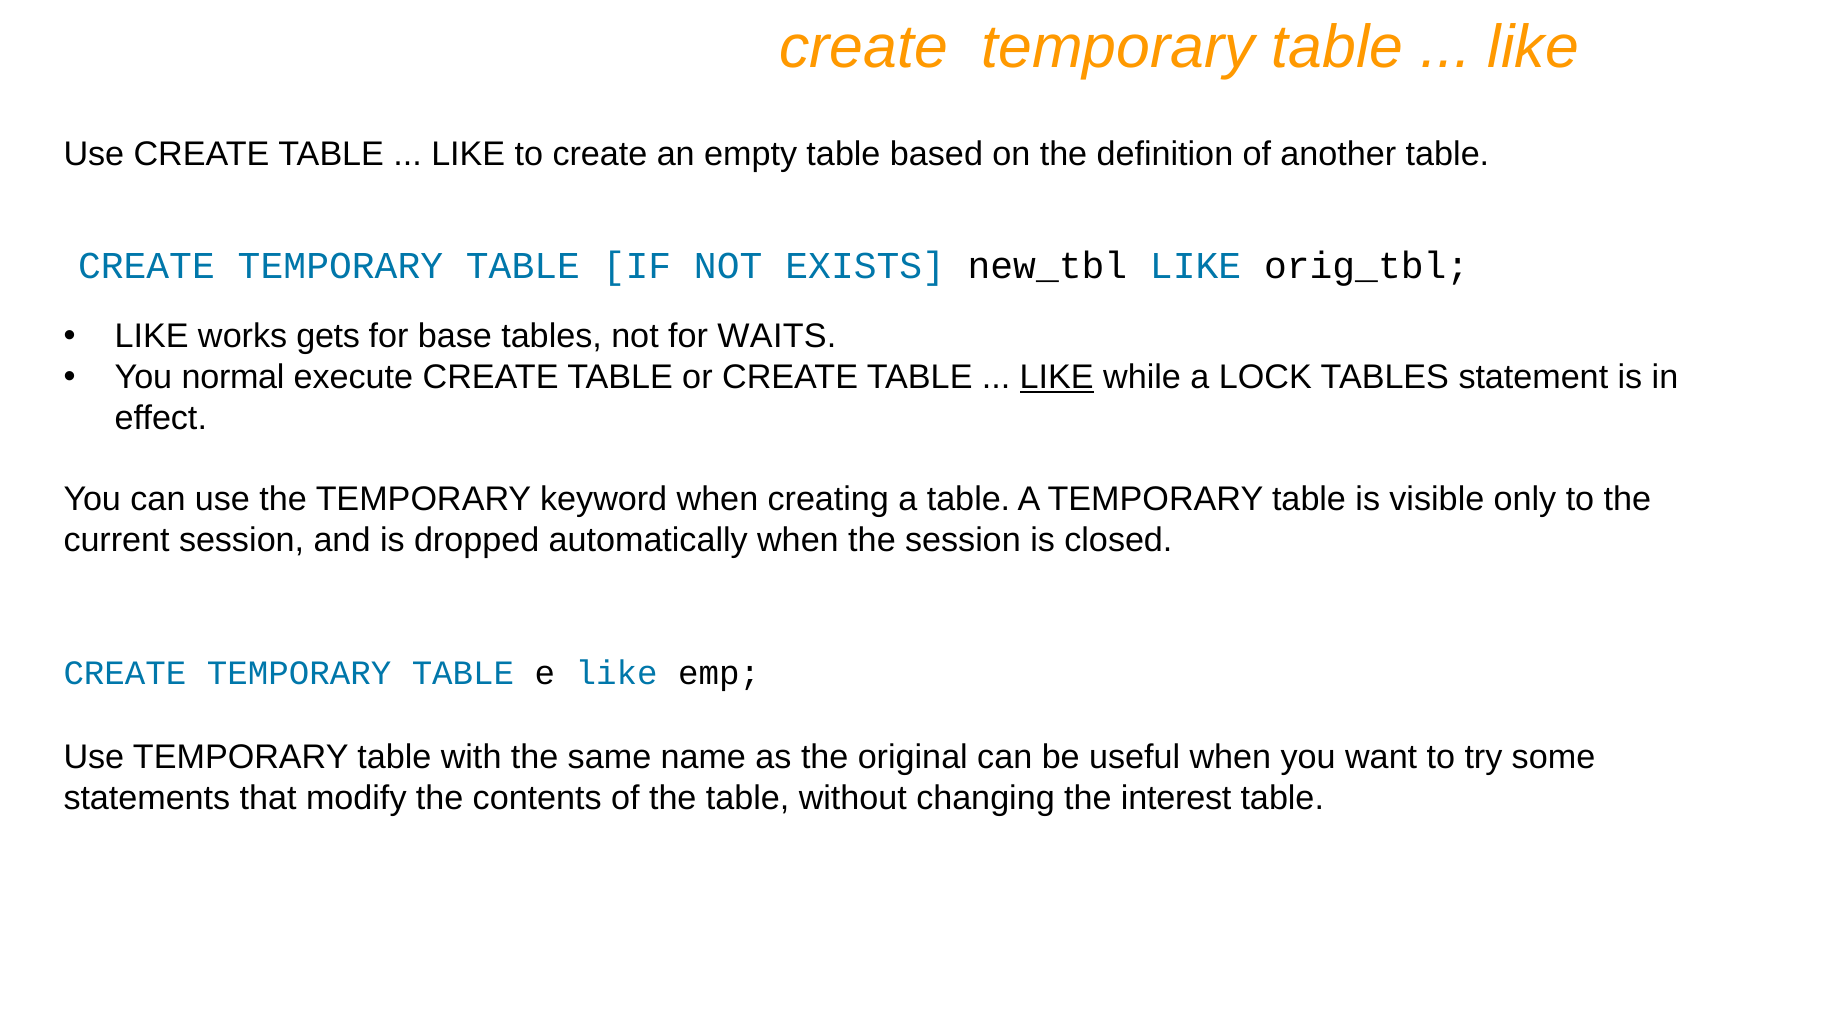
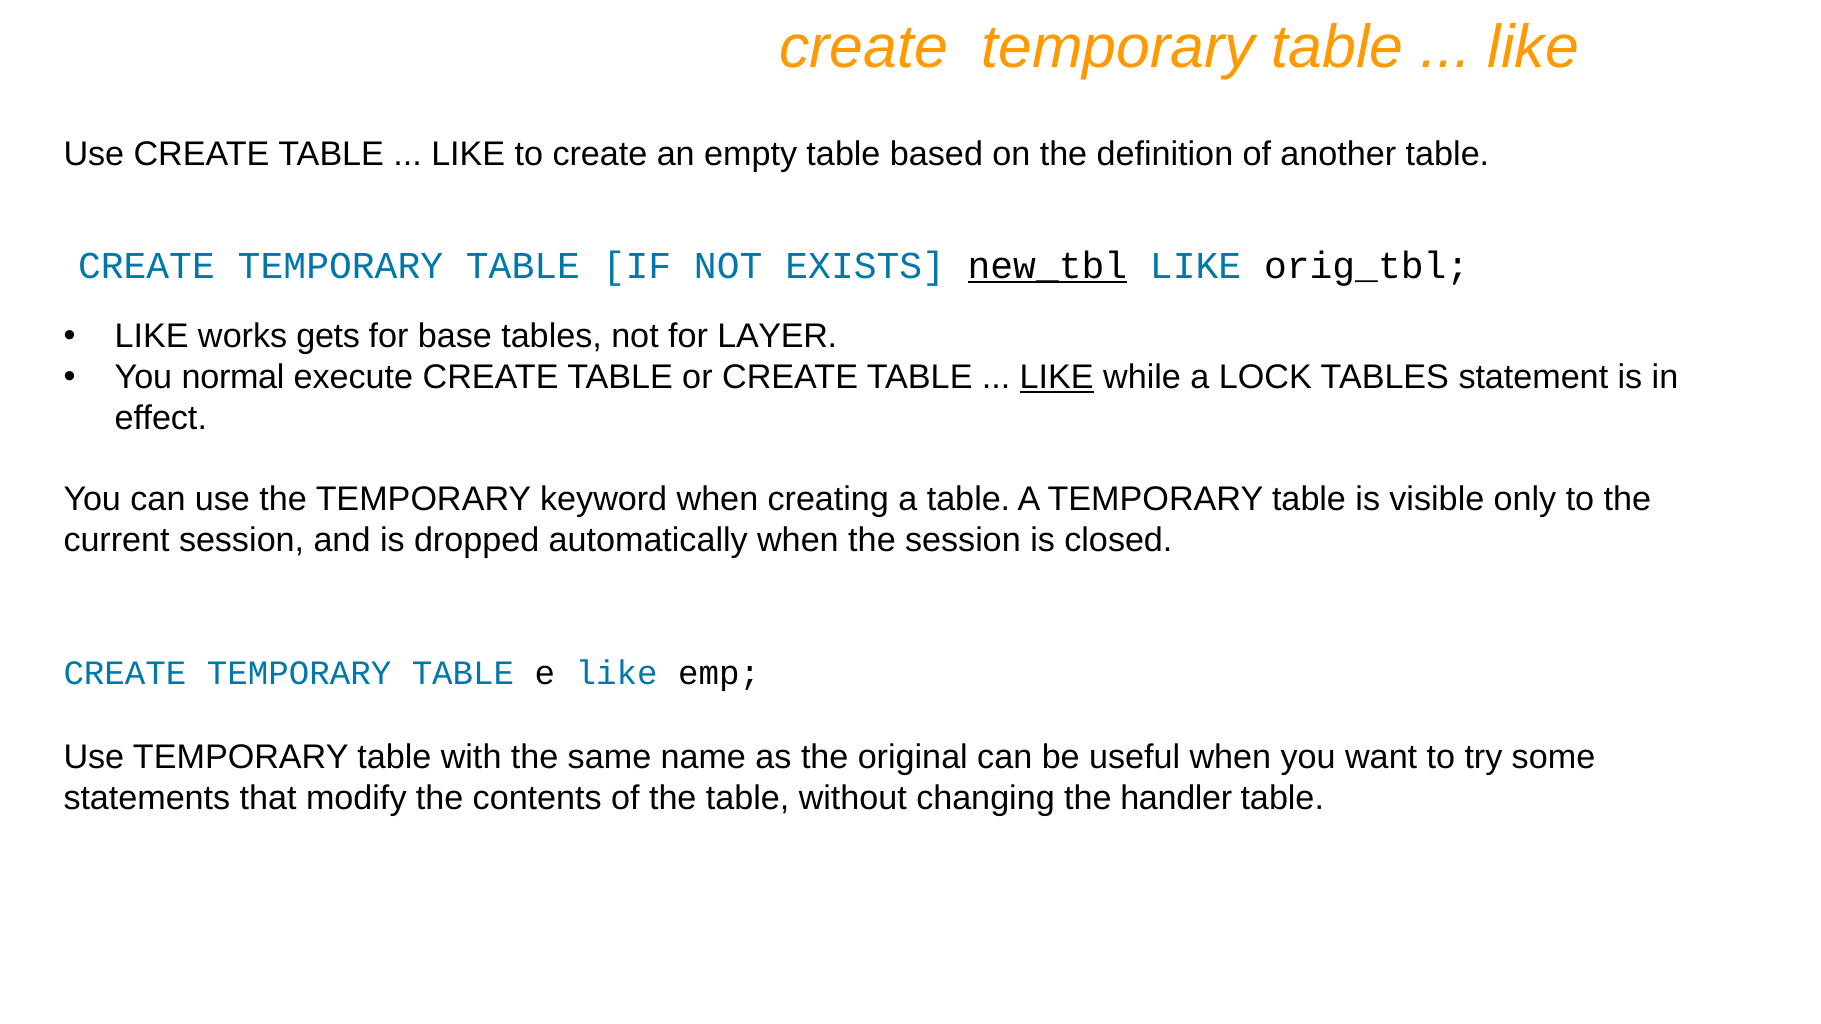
new_tbl underline: none -> present
WAITS: WAITS -> LAYER
interest: interest -> handler
